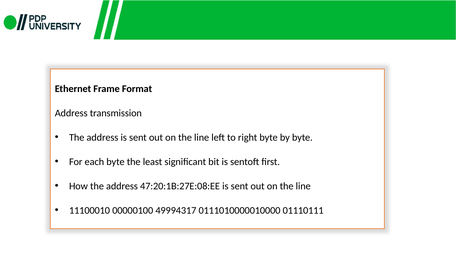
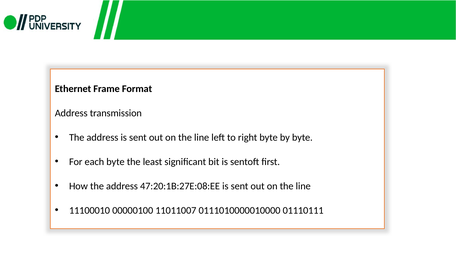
49994317: 49994317 -> 11011007
